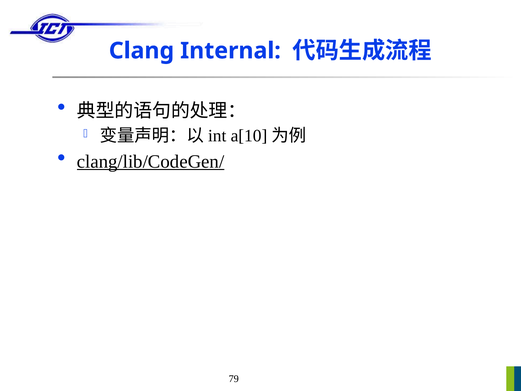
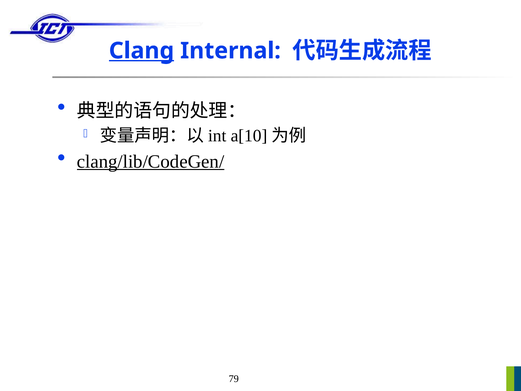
Clang underline: none -> present
